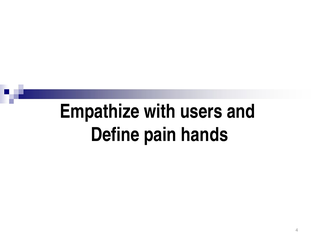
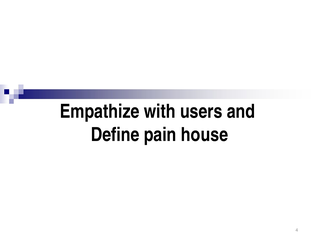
hands: hands -> house
